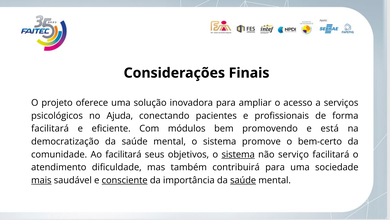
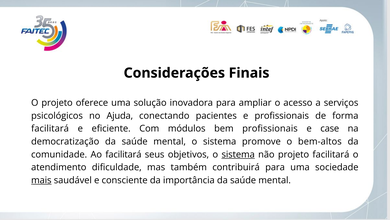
bem promovendo: promovendo -> profissionais
está: está -> case
bem-certo: bem-certo -> bem-altos
não serviço: serviço -> projeto
consciente underline: present -> none
saúde at (243, 180) underline: present -> none
